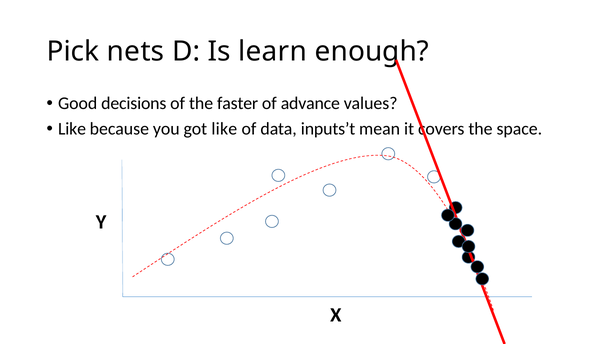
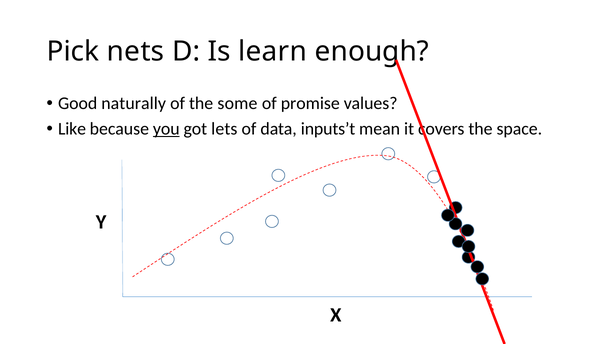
decisions: decisions -> naturally
faster: faster -> some
advance: advance -> promise
you underline: none -> present
got like: like -> lets
